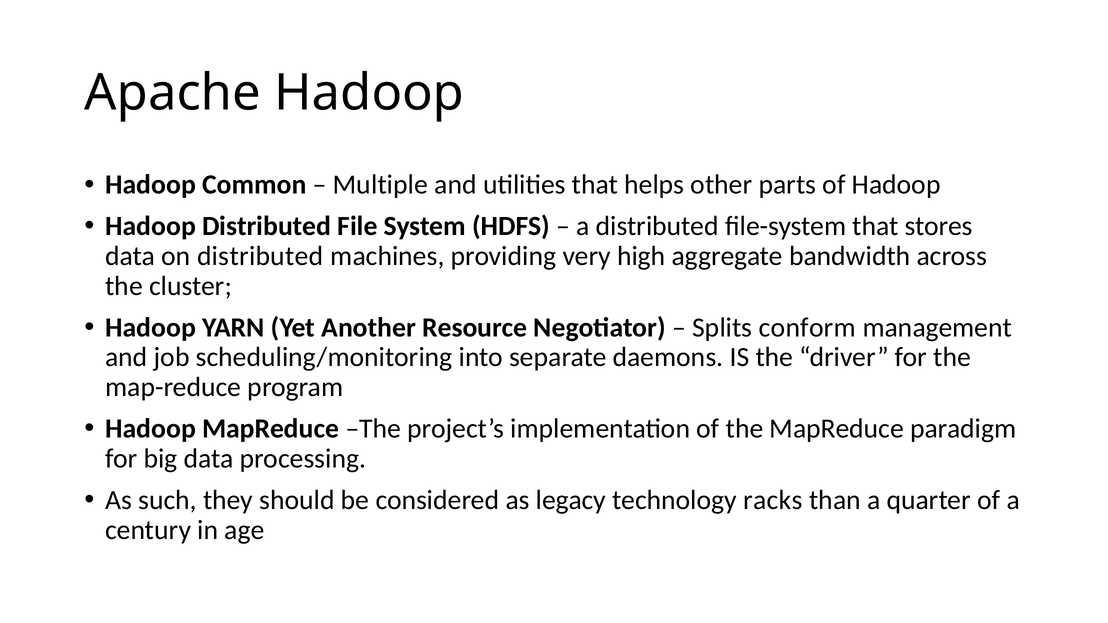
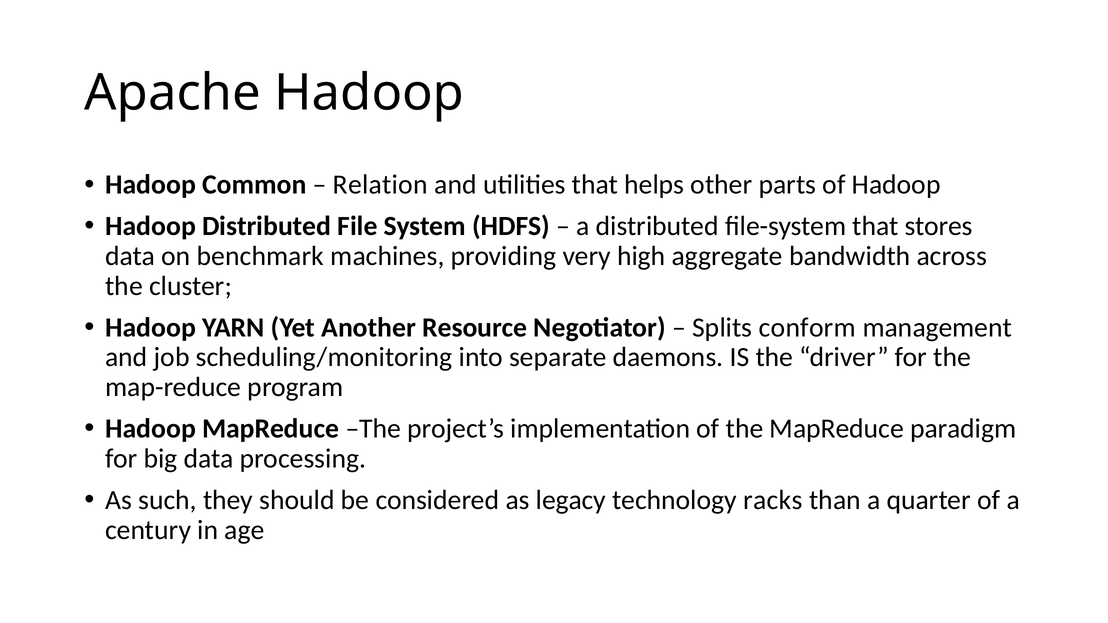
Multiple: Multiple -> Relation
on distributed: distributed -> benchmark
